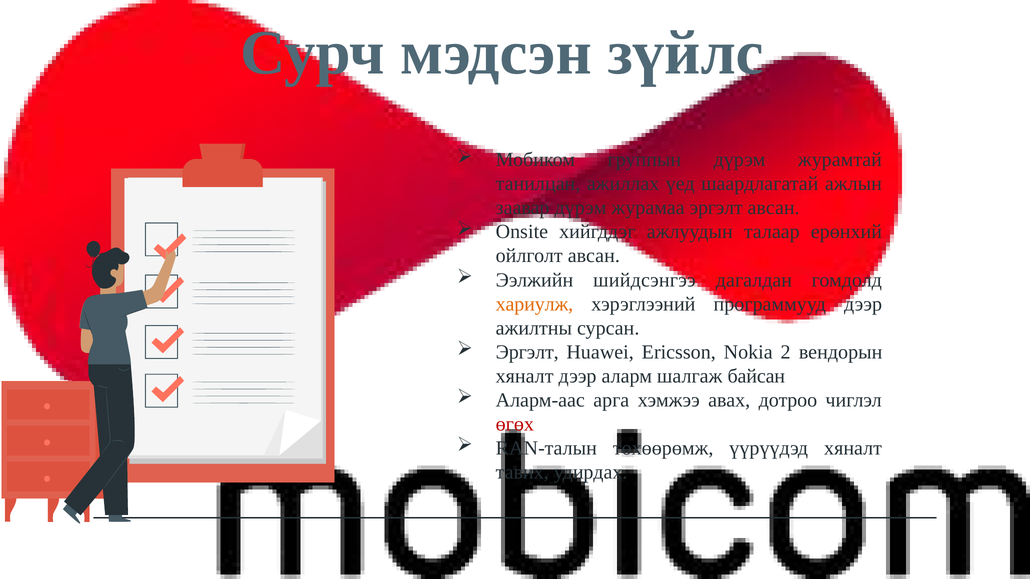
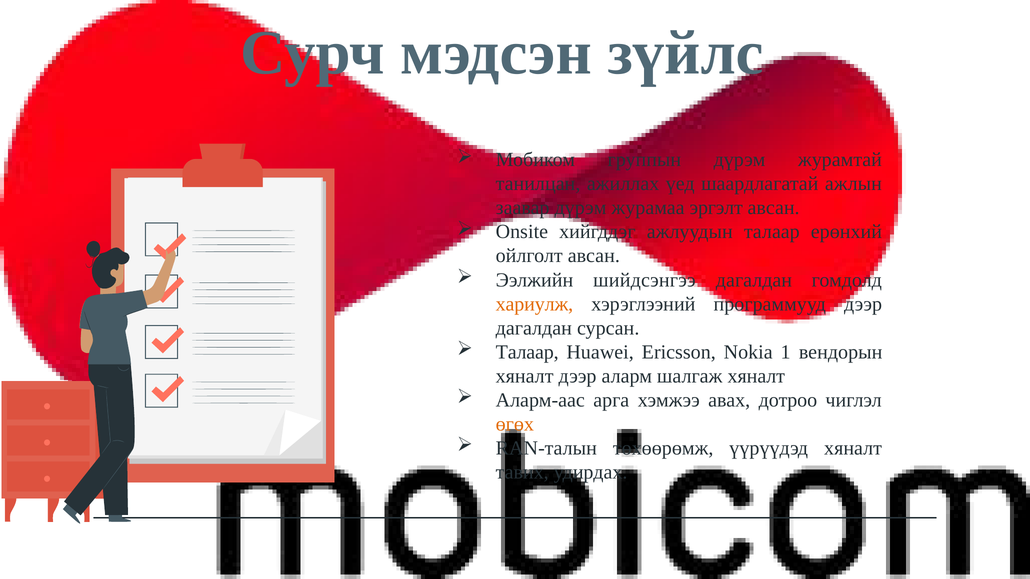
ажилтны at (534, 328): ажилтны -> дагалдан
Эргэлт at (527, 352): Эргэлт -> Талаар
2: 2 -> 1
шалгаж байсан: байсан -> хяналт
өгөх colour: red -> orange
